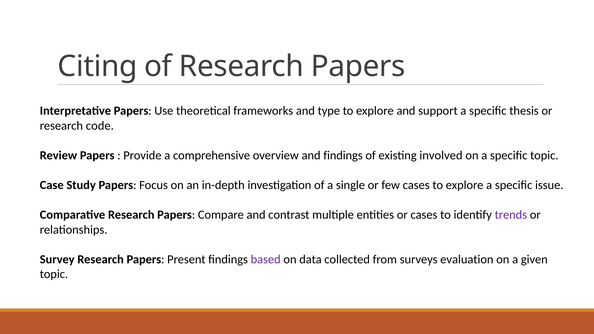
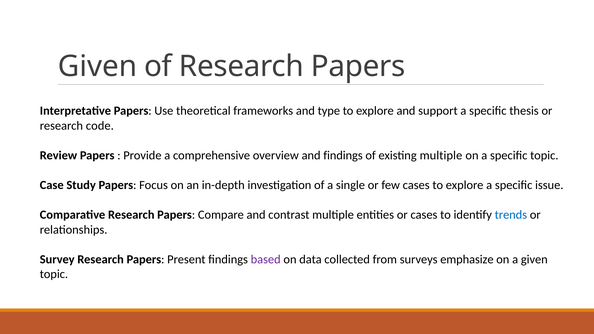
Citing at (98, 67): Citing -> Given
existing involved: involved -> multiple
trends colour: purple -> blue
evaluation: evaluation -> emphasize
